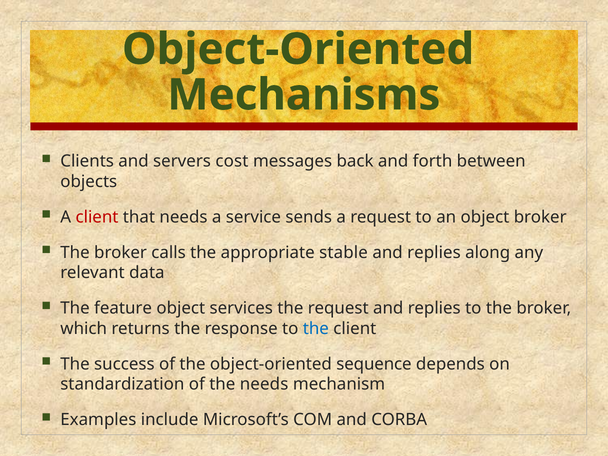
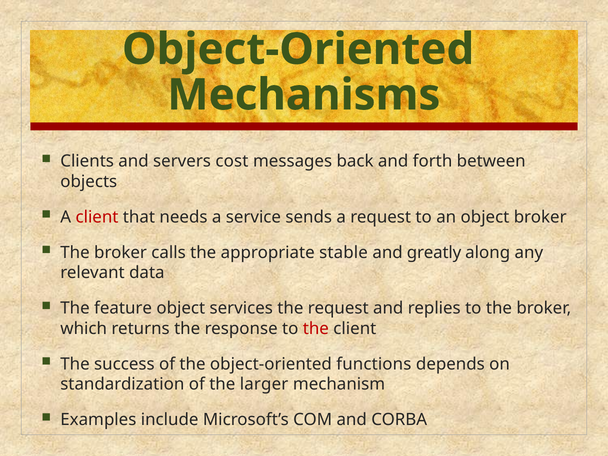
replies at (434, 253): replies -> greatly
the at (316, 329) colour: blue -> red
sequence: sequence -> functions
the needs: needs -> larger
